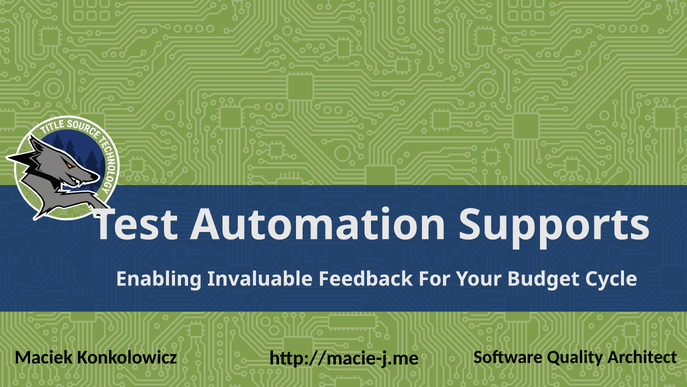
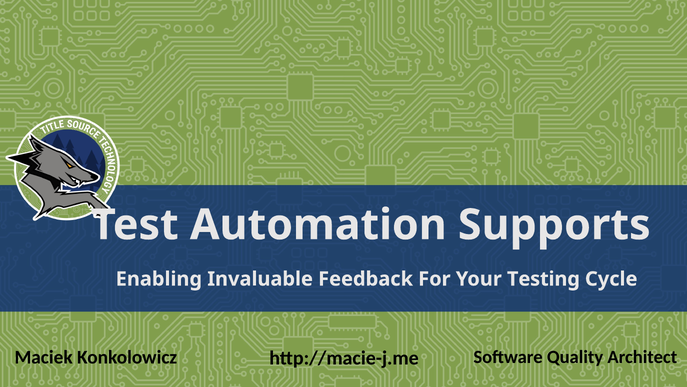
Budget: Budget -> Testing
